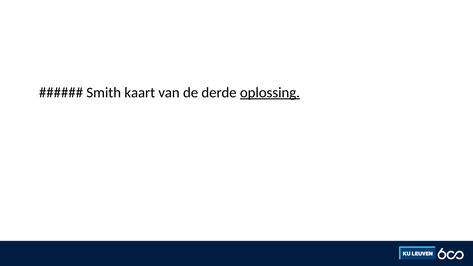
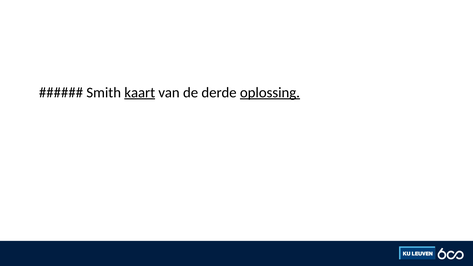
kaart underline: none -> present
